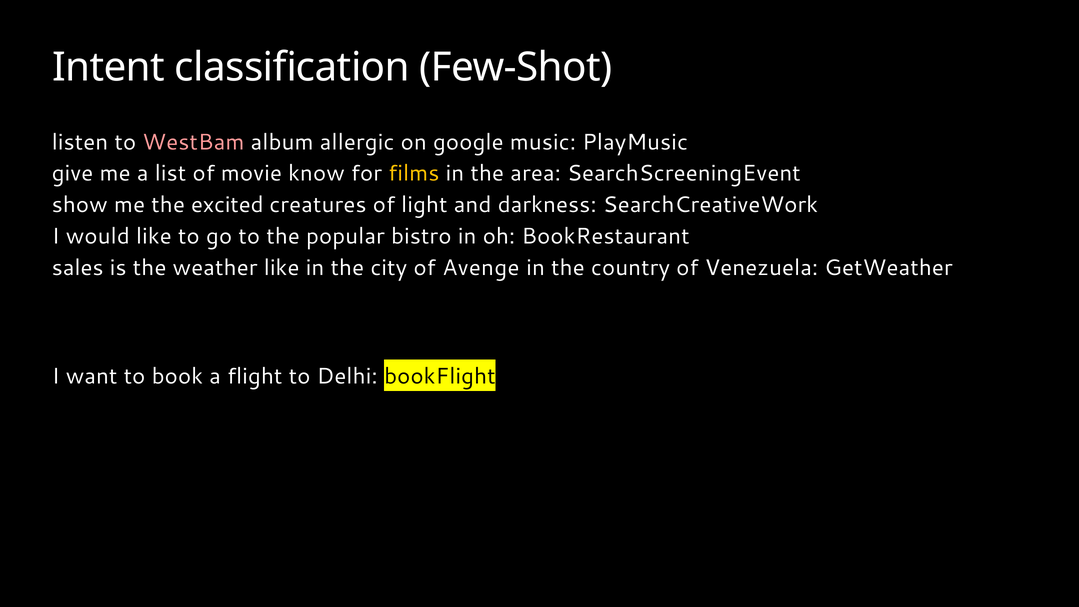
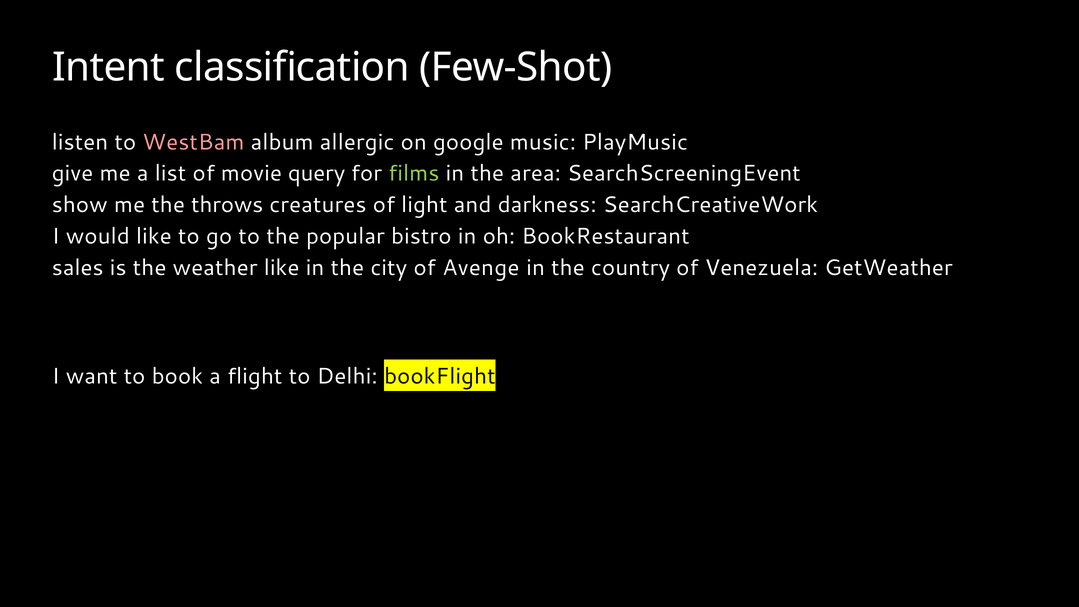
know: know -> query
films colour: yellow -> light green
excited: excited -> throws
